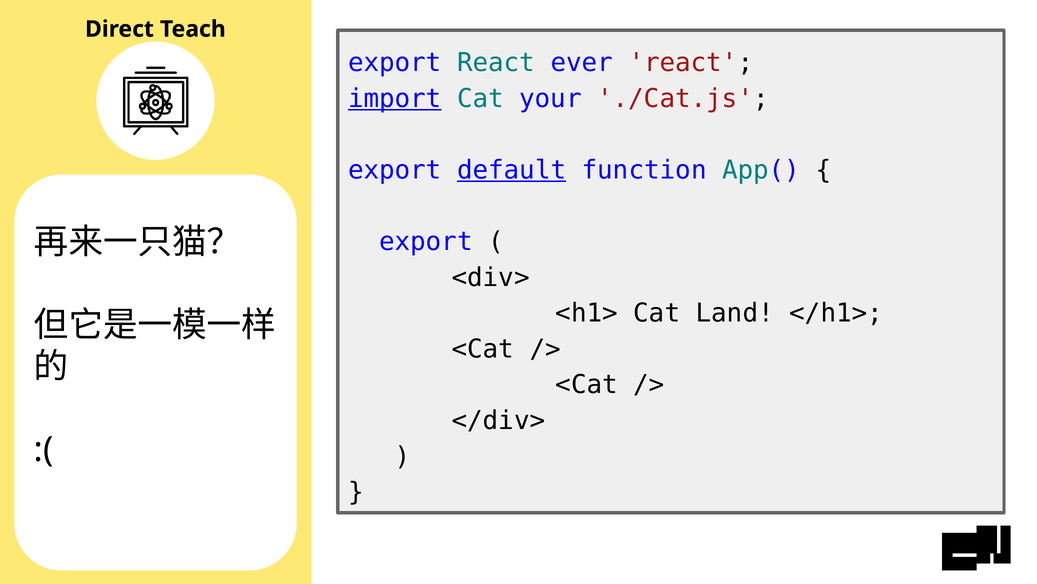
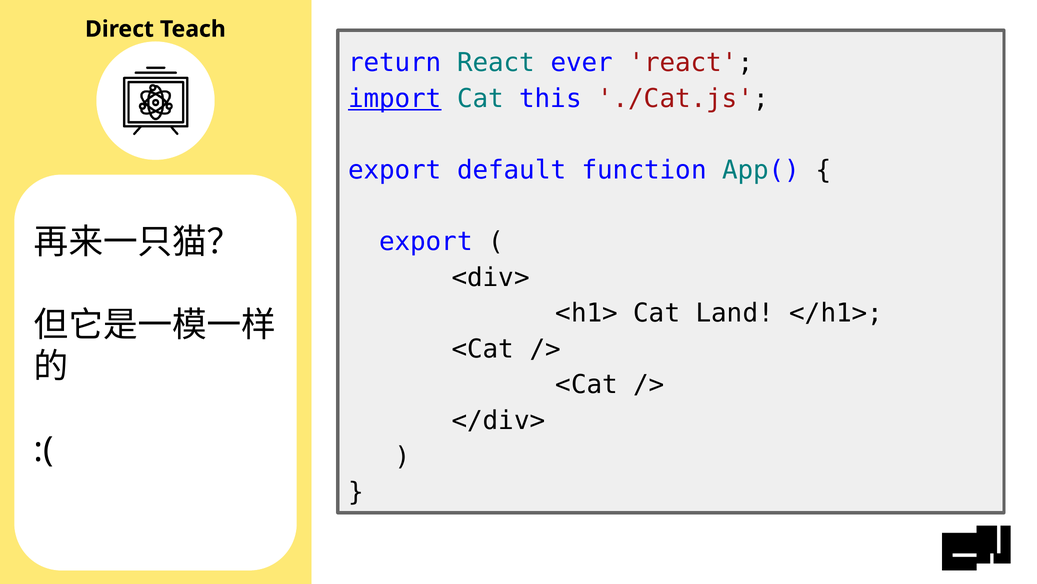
export at (395, 63): export -> return
your: your -> this
default underline: present -> none
